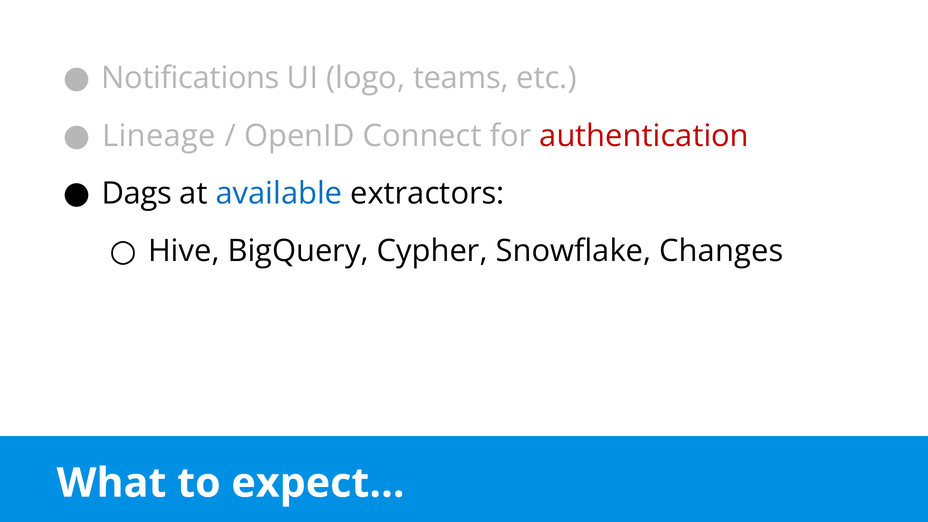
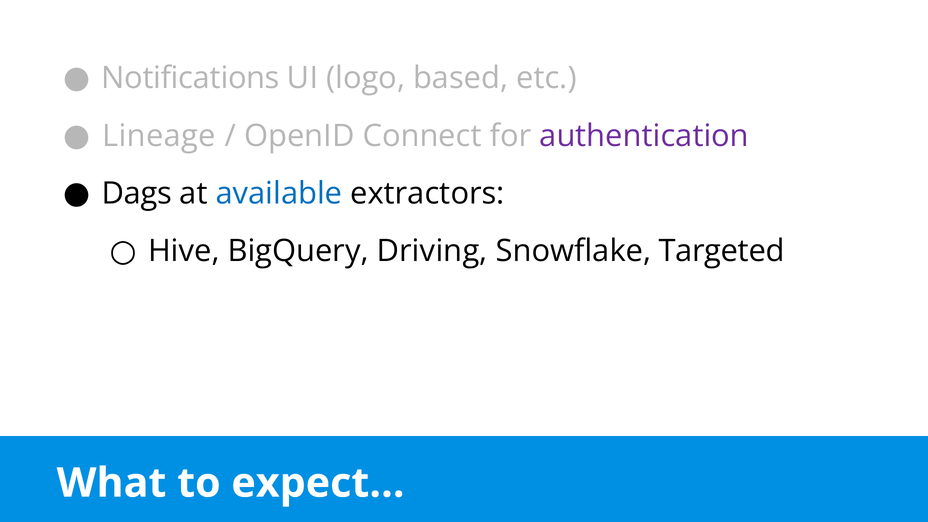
teams: teams -> based
authentication colour: red -> purple
Cypher: Cypher -> Driving
Changes: Changes -> Targeted
